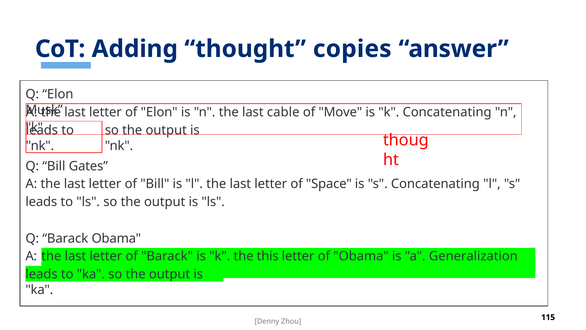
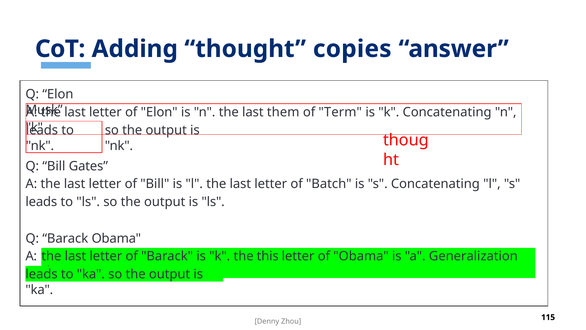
cable: cable -> them
Move: Move -> Term
Space: Space -> Batch
